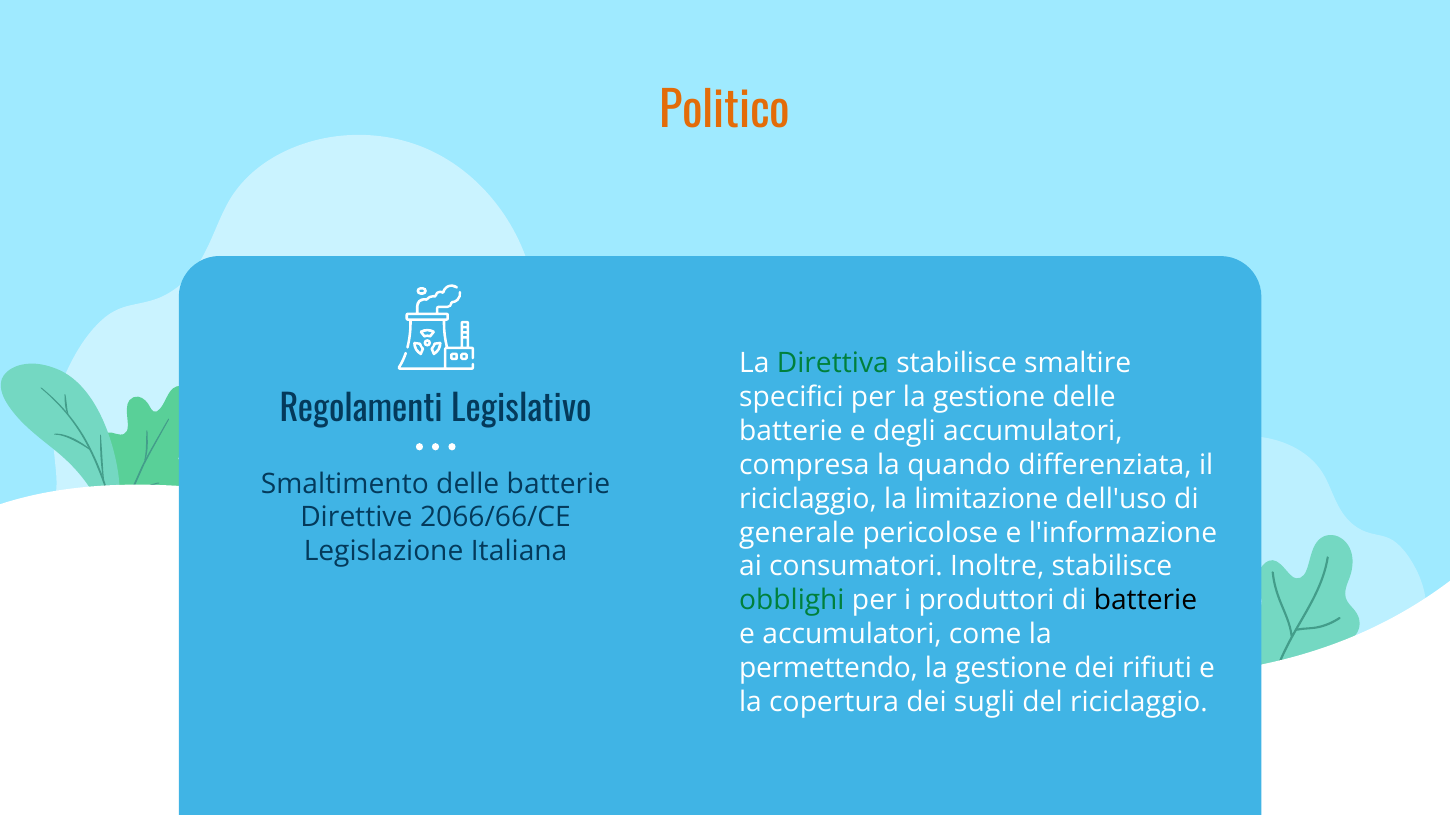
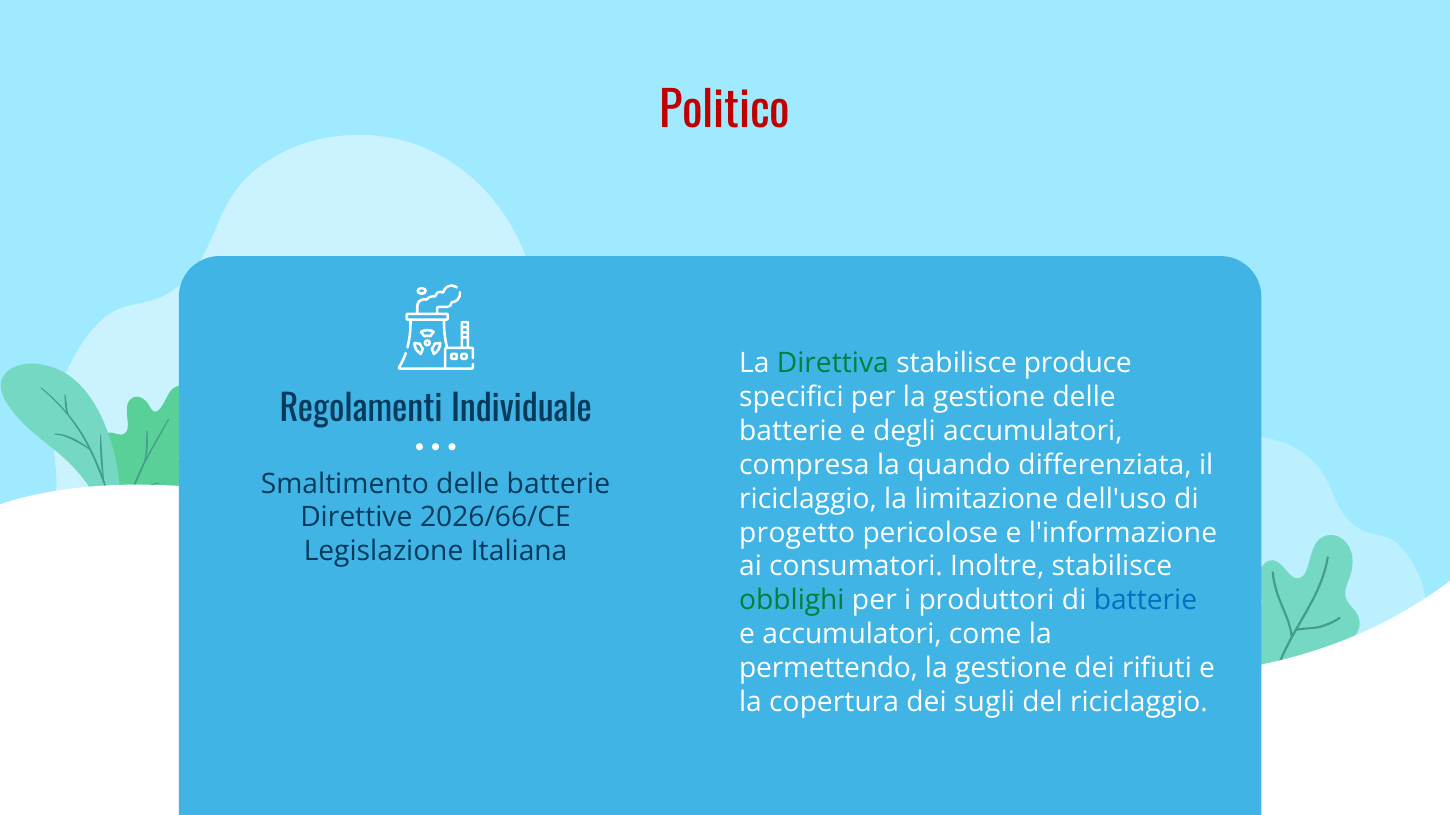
Politico colour: orange -> red
smaltire: smaltire -> produce
Legislativo: Legislativo -> Individuale
2066/66/CE: 2066/66/CE -> 2026/66/CE
generale: generale -> progetto
batterie at (1145, 601) colour: black -> blue
